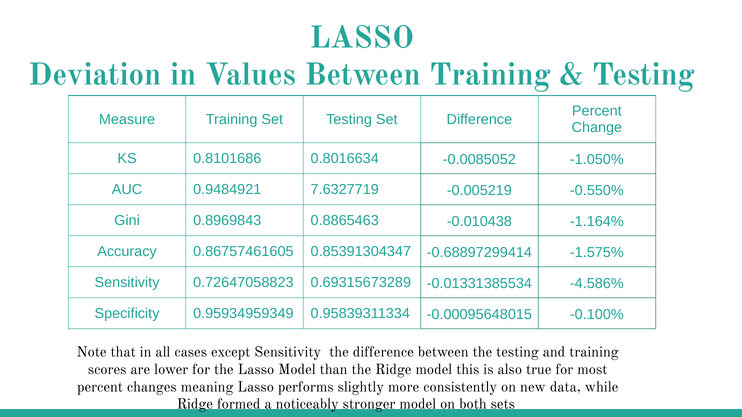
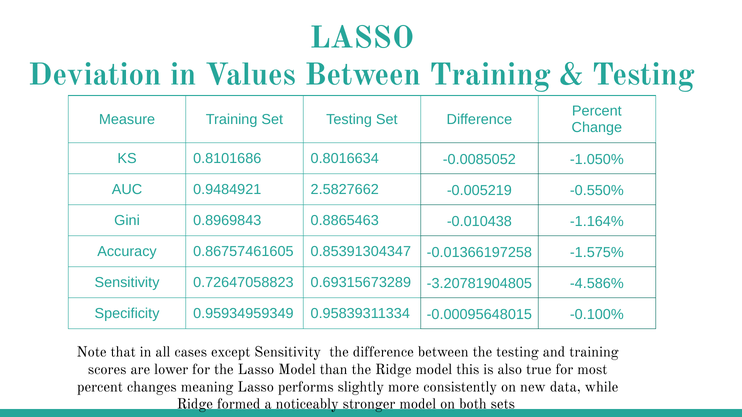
7.6327719: 7.6327719 -> 2.5827662
-0.68897299414: -0.68897299414 -> -0.01366197258
-0.01331385534: -0.01331385534 -> -3.20781904805
